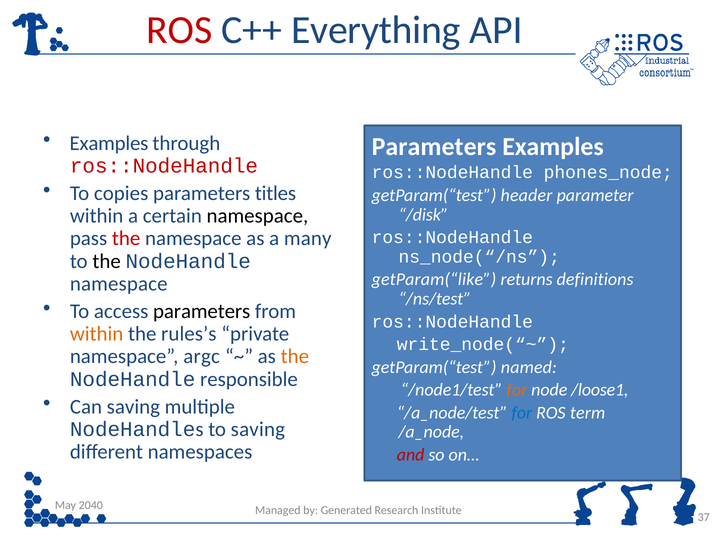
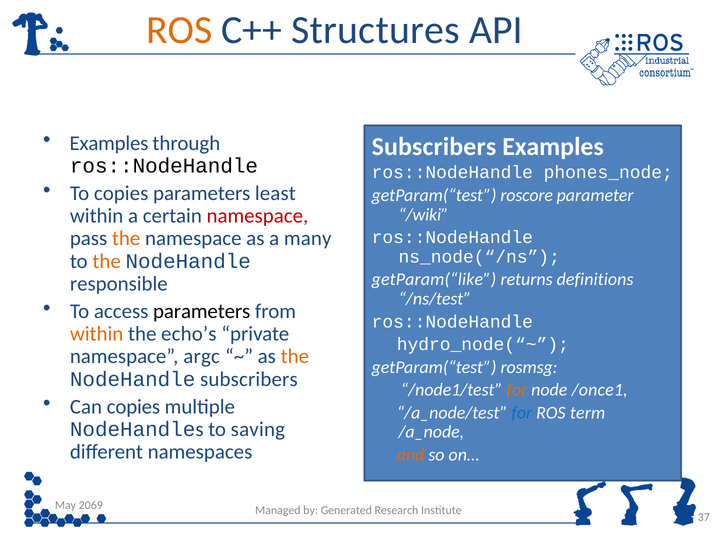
ROS at (179, 30) colour: red -> orange
Everything: Everything -> Structures
Parameters at (434, 146): Parameters -> Subscribers
ros::NodeHandle at (164, 166) colour: red -> black
titles: titles -> least
header: header -> roscore
/disk: /disk -> /wiki
namespace at (257, 216) colour: black -> red
the at (126, 238) colour: red -> orange
the at (107, 261) colour: black -> orange
namespace at (119, 284): namespace -> responsible
rules’s: rules’s -> echo’s
write_node(“~: write_node(“~ -> hydro_node(“~
named: named -> rosmsg
NodeHandle responsible: responsible -> subscribers
/loose1: /loose1 -> /once1
Can saving: saving -> copies
and colour: red -> orange
2040: 2040 -> 2069
